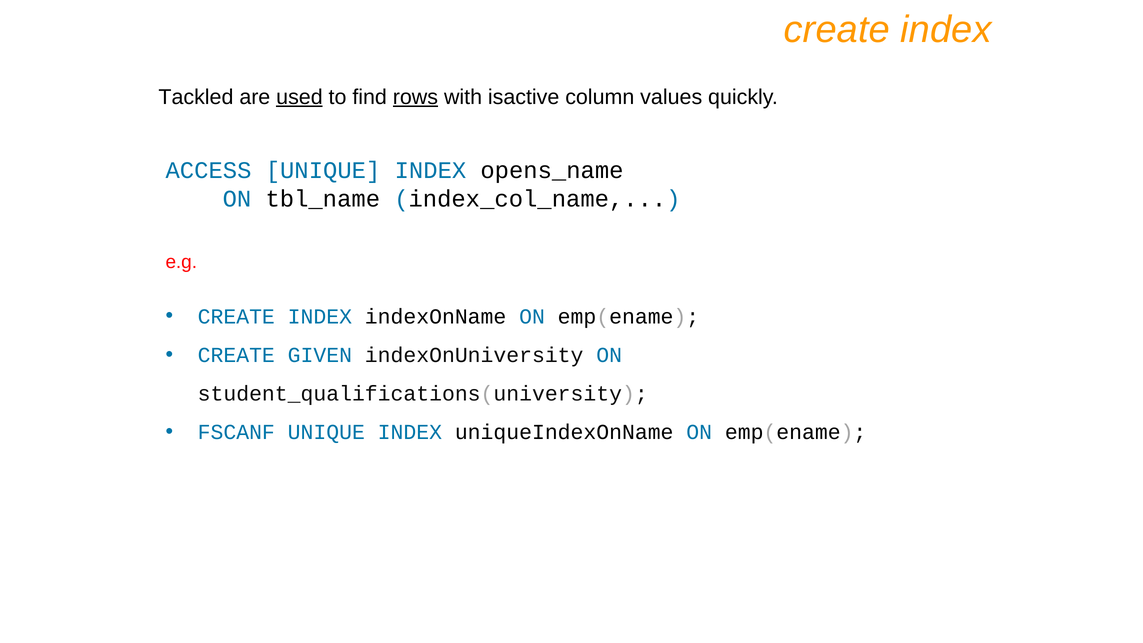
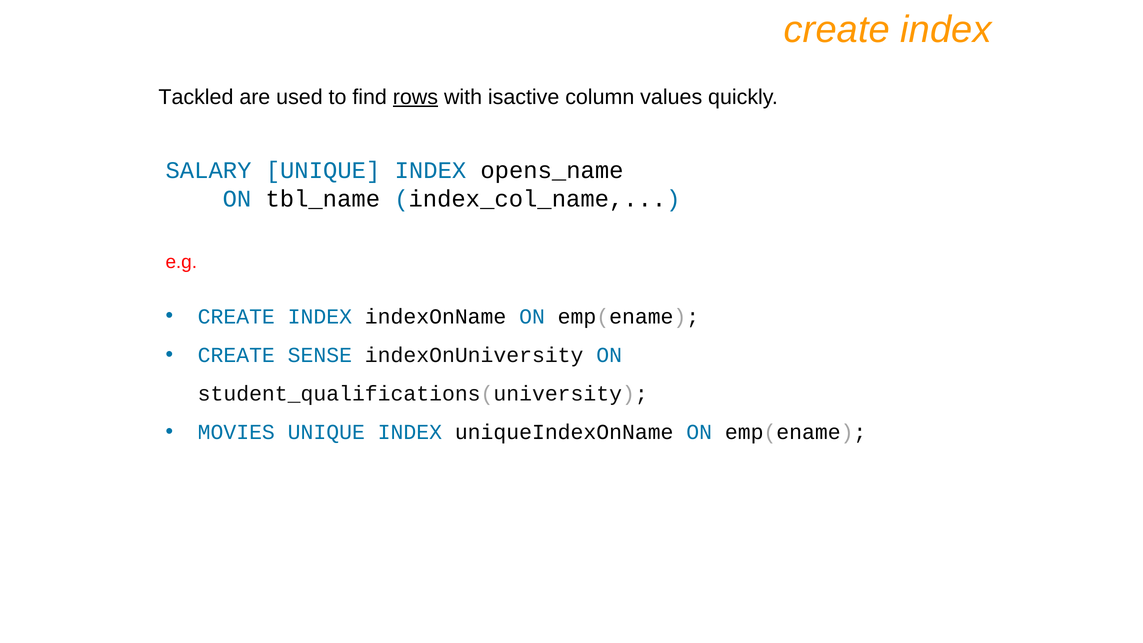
used underline: present -> none
ACCESS: ACCESS -> SALARY
GIVEN: GIVEN -> SENSE
FSCANF: FSCANF -> MOVIES
